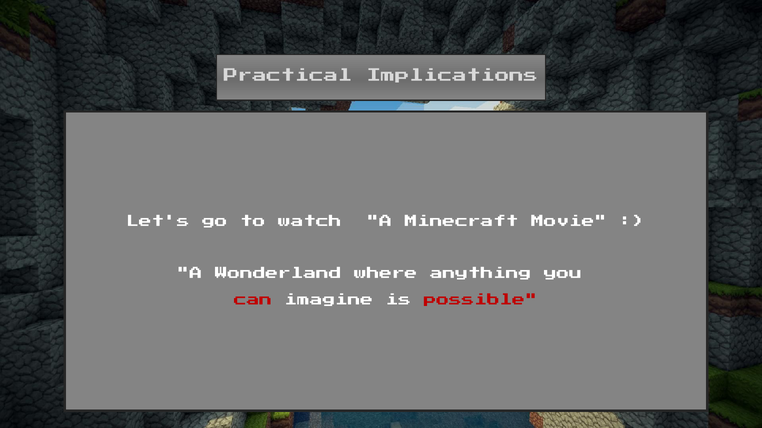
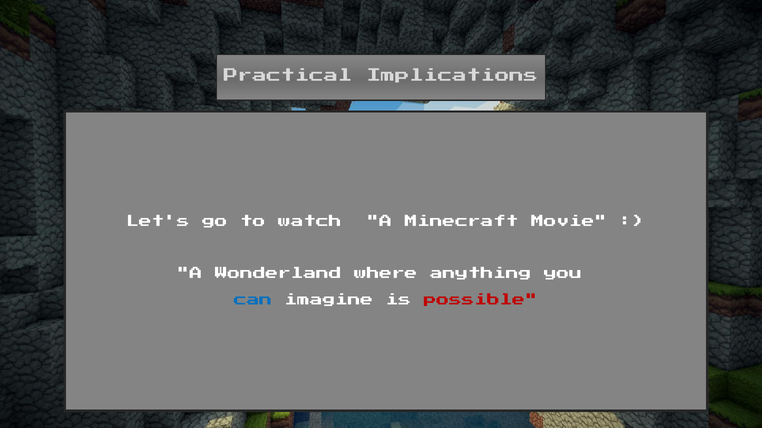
can colour: red -> blue
